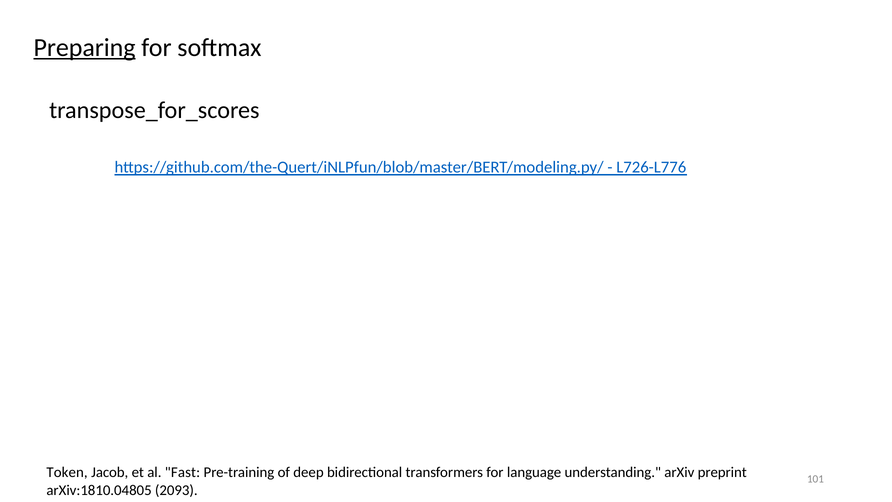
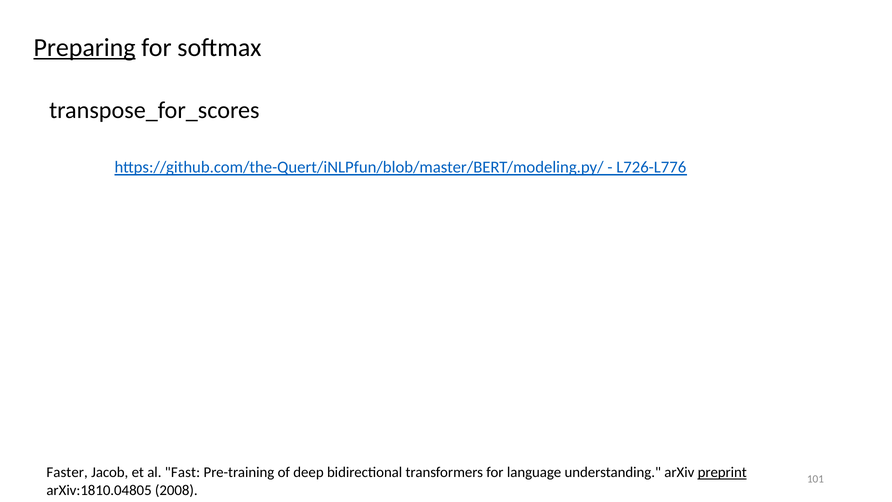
Token: Token -> Faster
preprint underline: none -> present
2093: 2093 -> 2008
